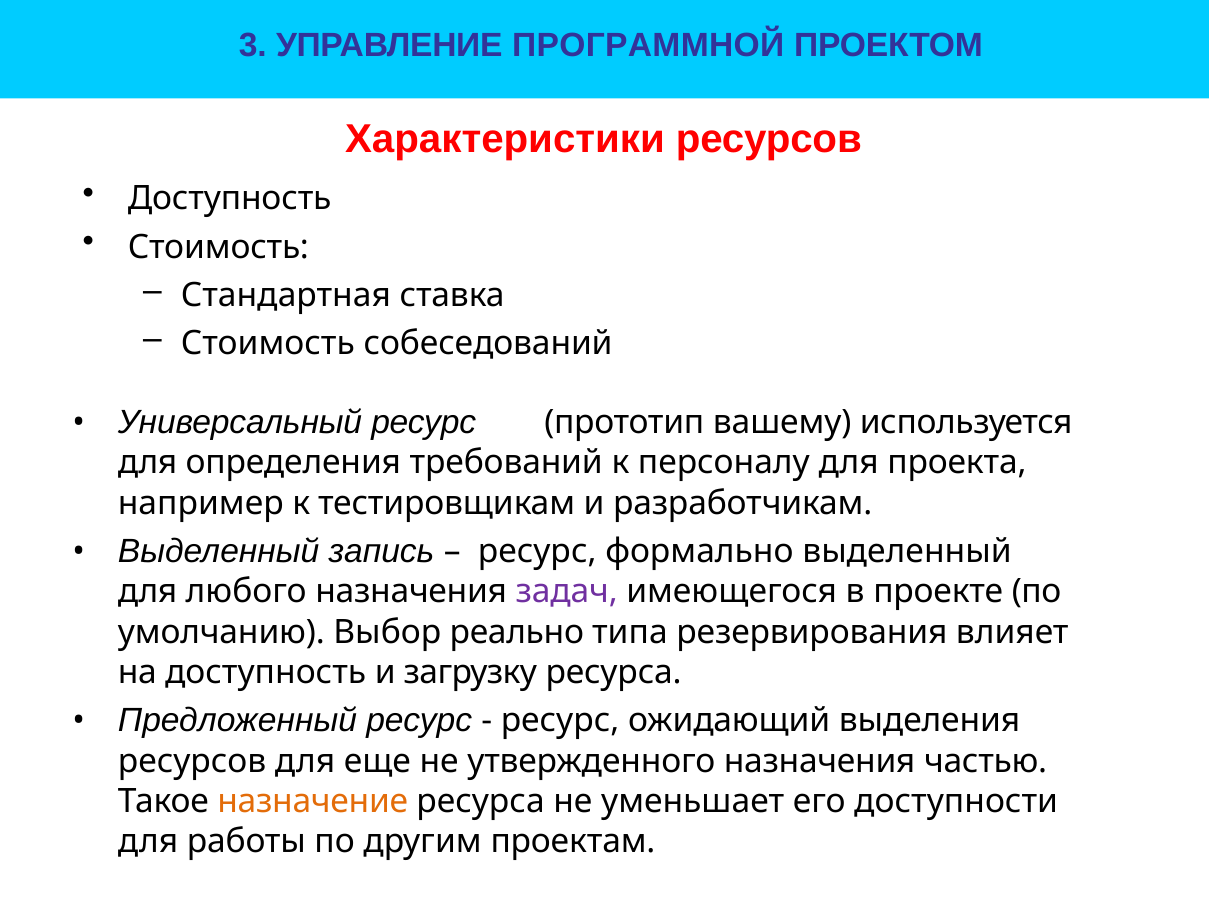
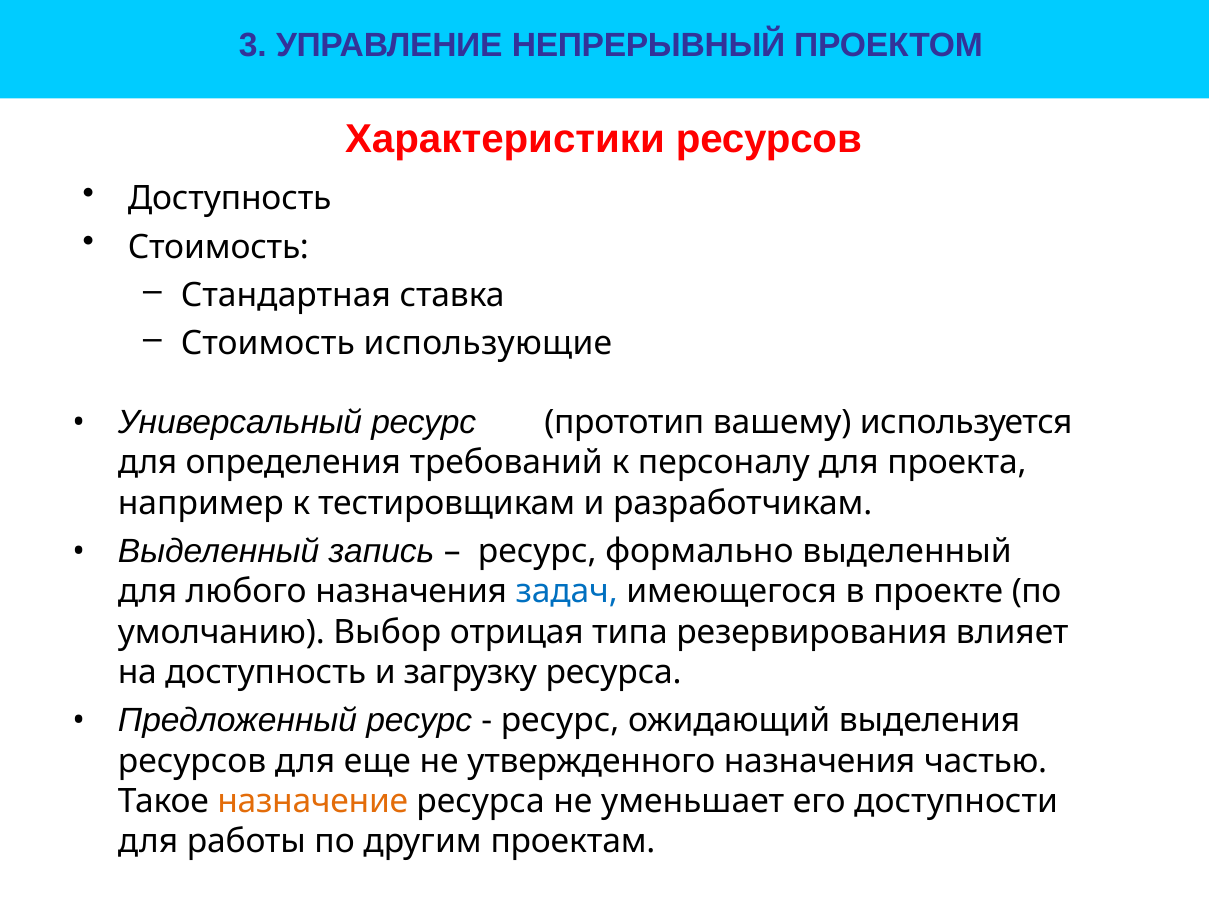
ПРОГРАММНОЙ: ПРОГРАММНОЙ -> НЕПРЕРЫВНЫЙ
собеседований: собеседований -> использующие
задач colour: purple -> blue
реально: реально -> отрицая
